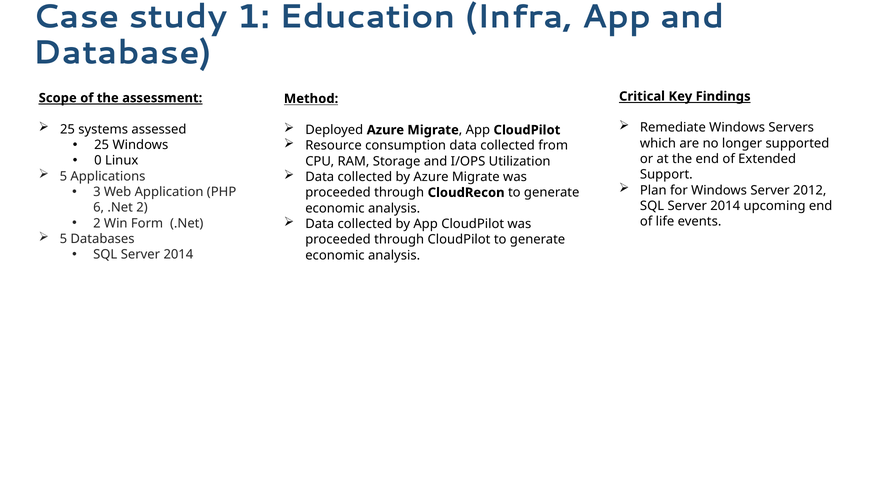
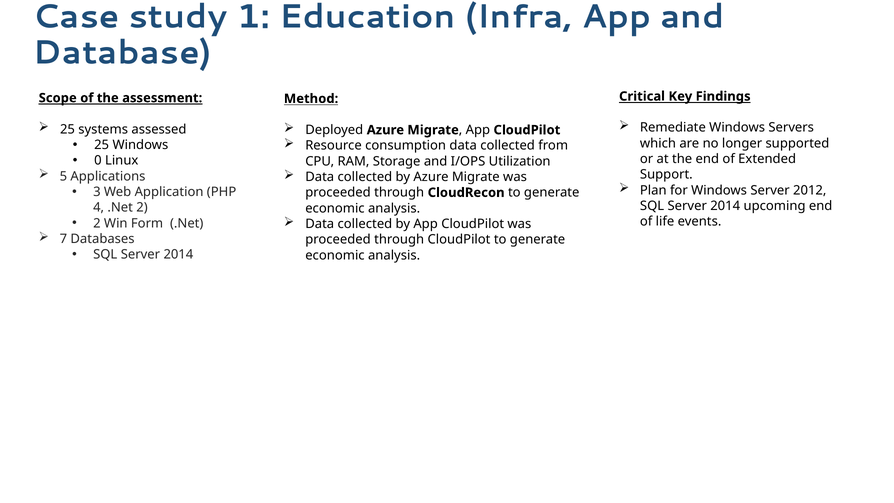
6: 6 -> 4
5 at (63, 239): 5 -> 7
